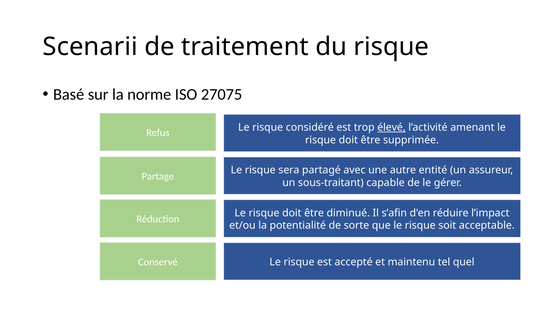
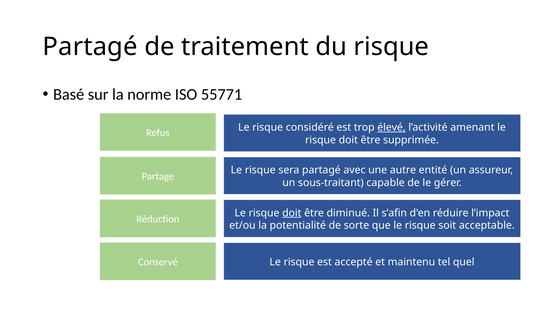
Scenarii at (90, 47): Scenarii -> Partagé
27075: 27075 -> 55771
doit at (292, 213) underline: none -> present
